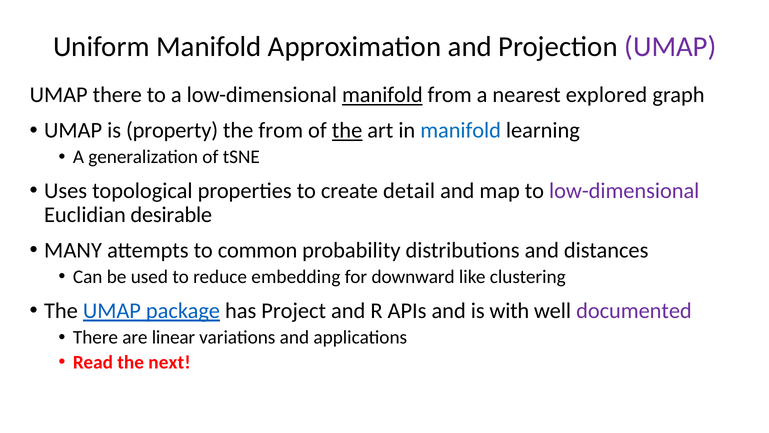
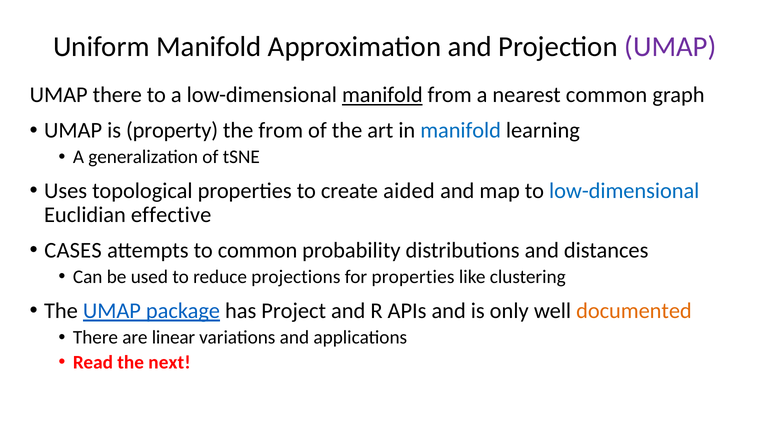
nearest explored: explored -> common
the at (347, 130) underline: present -> none
detail: detail -> aided
low-dimensional at (624, 191) colour: purple -> blue
desirable: desirable -> effective
MANY: MANY -> CASES
embedding: embedding -> projections
for downward: downward -> properties
with: with -> only
documented colour: purple -> orange
